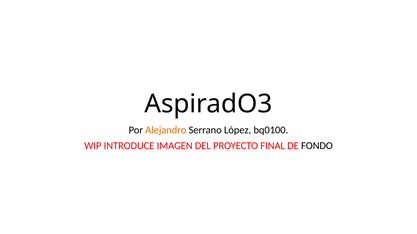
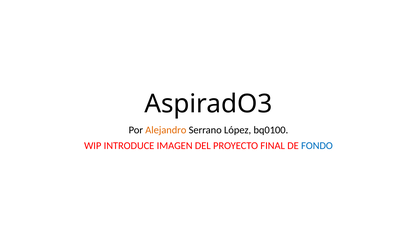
FONDO colour: black -> blue
